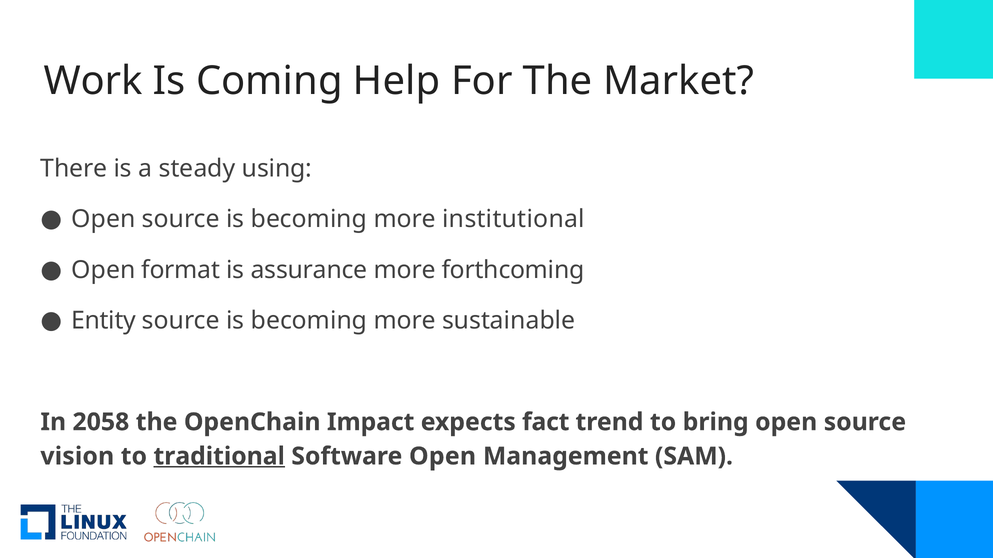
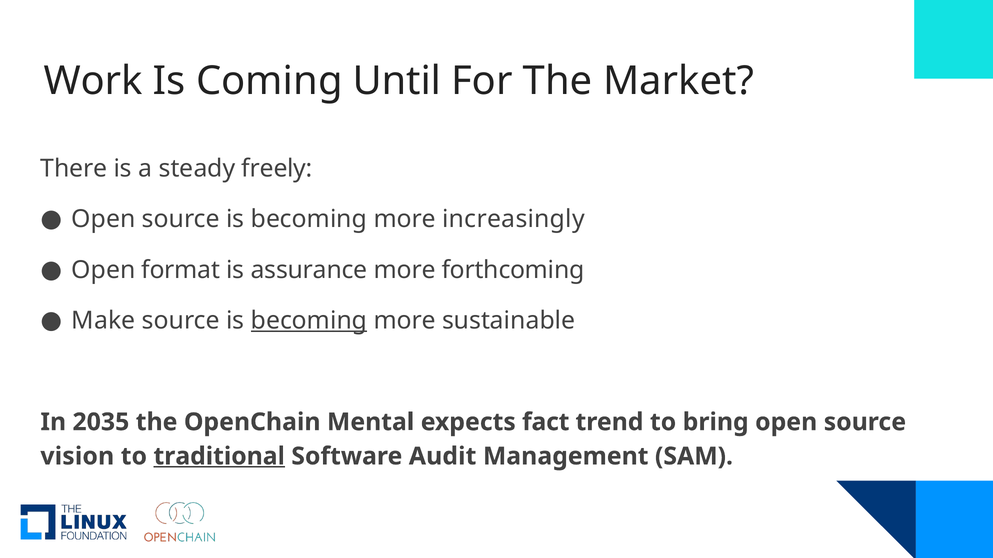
Help: Help -> Until
using: using -> freely
institutional: institutional -> increasingly
Entity: Entity -> Make
becoming at (309, 321) underline: none -> present
2058: 2058 -> 2035
Impact: Impact -> Mental
Software Open: Open -> Audit
